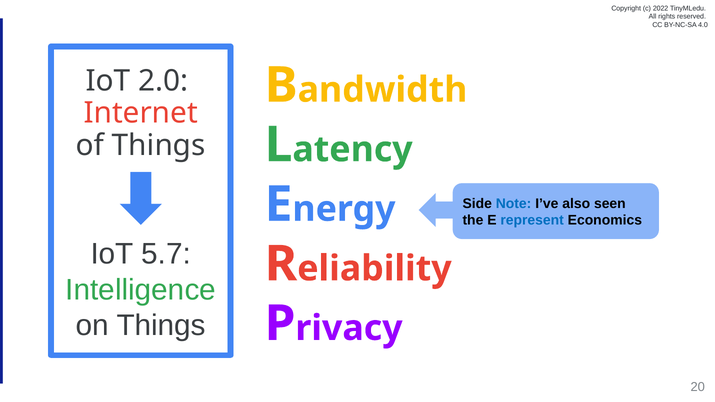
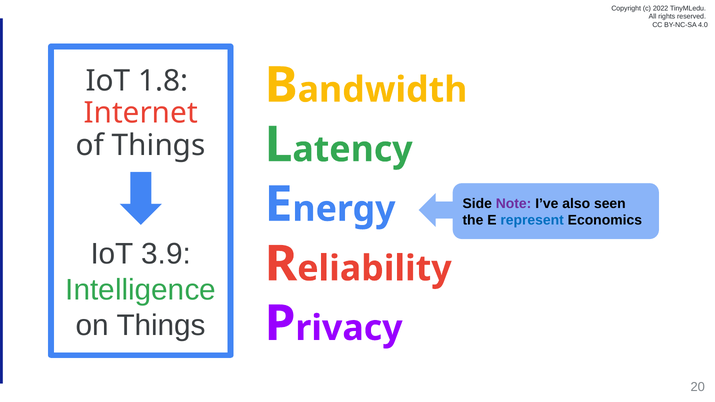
2.0: 2.0 -> 1.8
Note colour: blue -> purple
5.7: 5.7 -> 3.9
